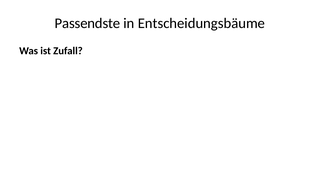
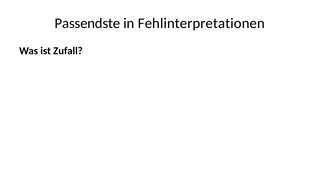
Entscheidungsbäume: Entscheidungsbäume -> Fehlinterpretationen
